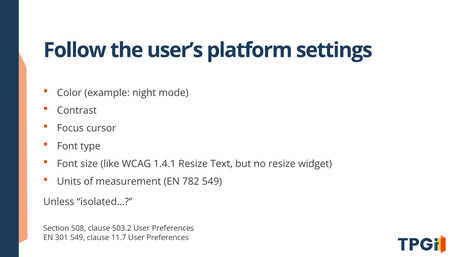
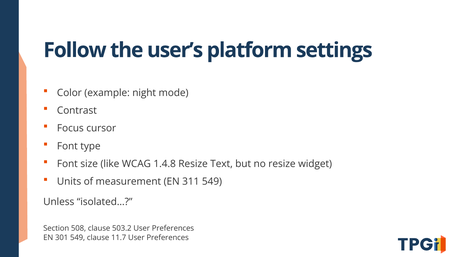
1.4.1: 1.4.1 -> 1.4.8
782: 782 -> 311
